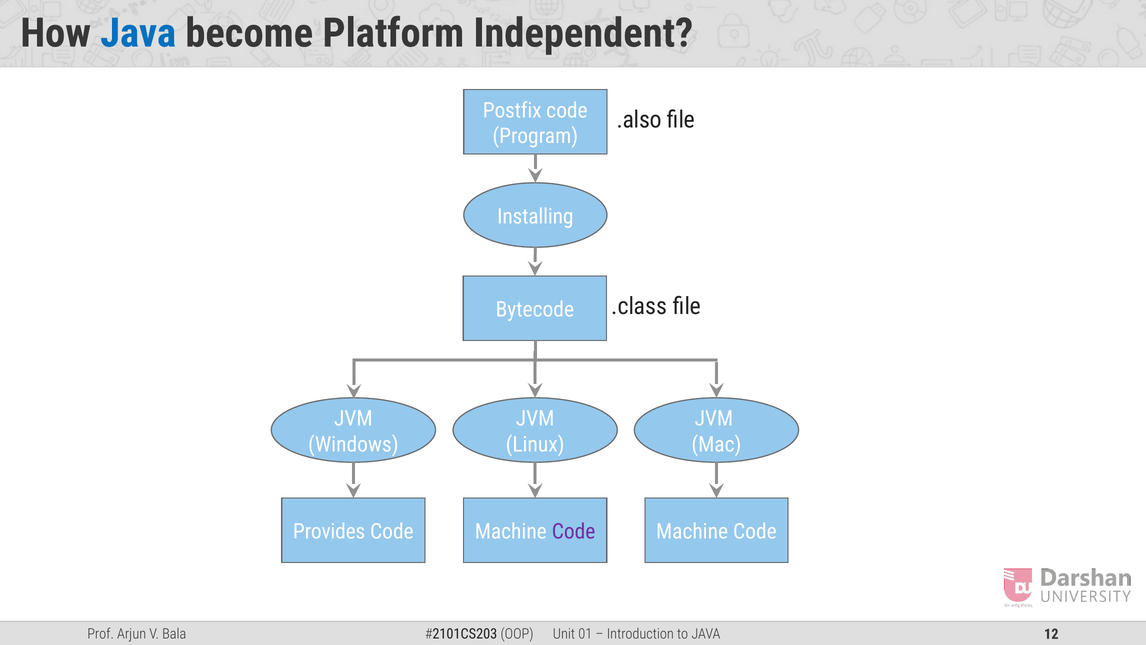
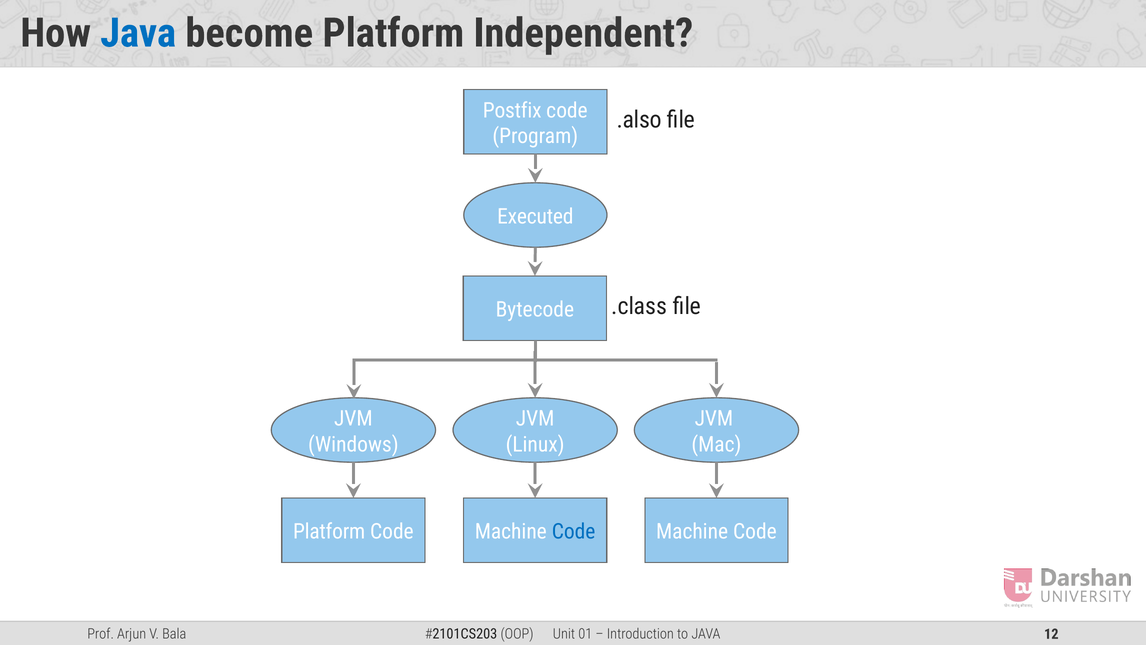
Installing: Installing -> Executed
Provides at (329, 532): Provides -> Platform
Code at (574, 532) colour: purple -> blue
